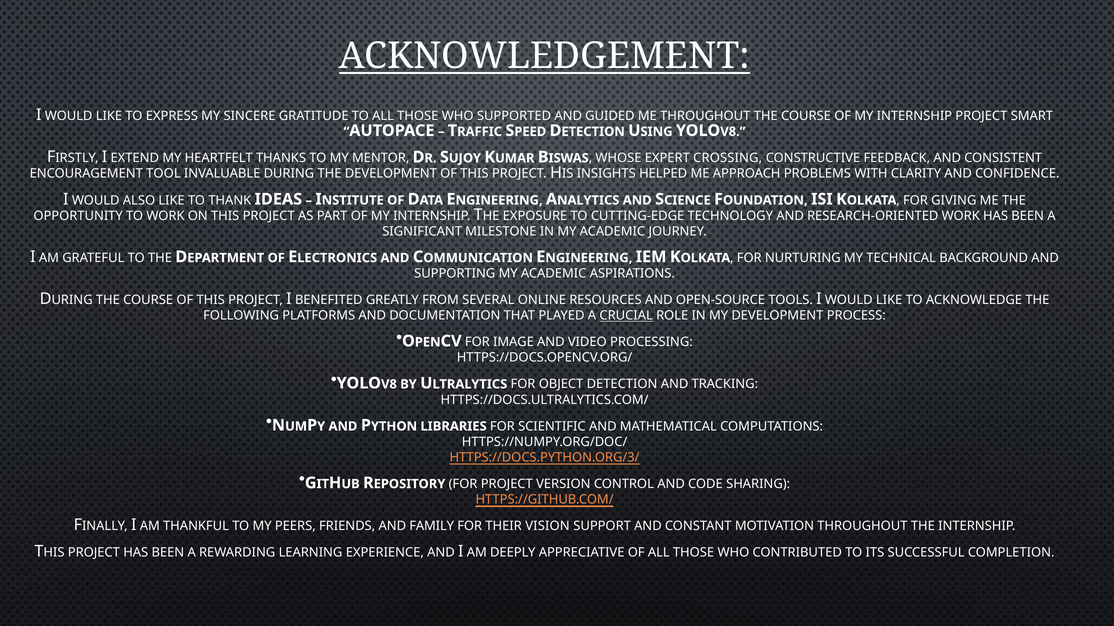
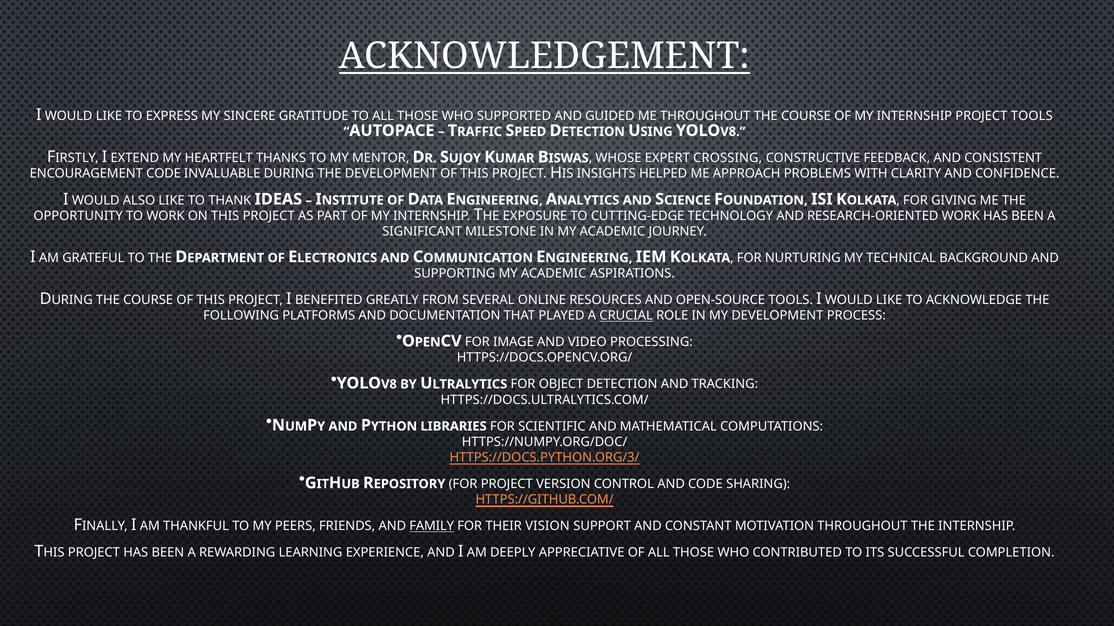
PROJECT SMART: SMART -> TOOLS
ENCOURAGEMENT TOOL: TOOL -> CODE
FAMILY underline: none -> present
